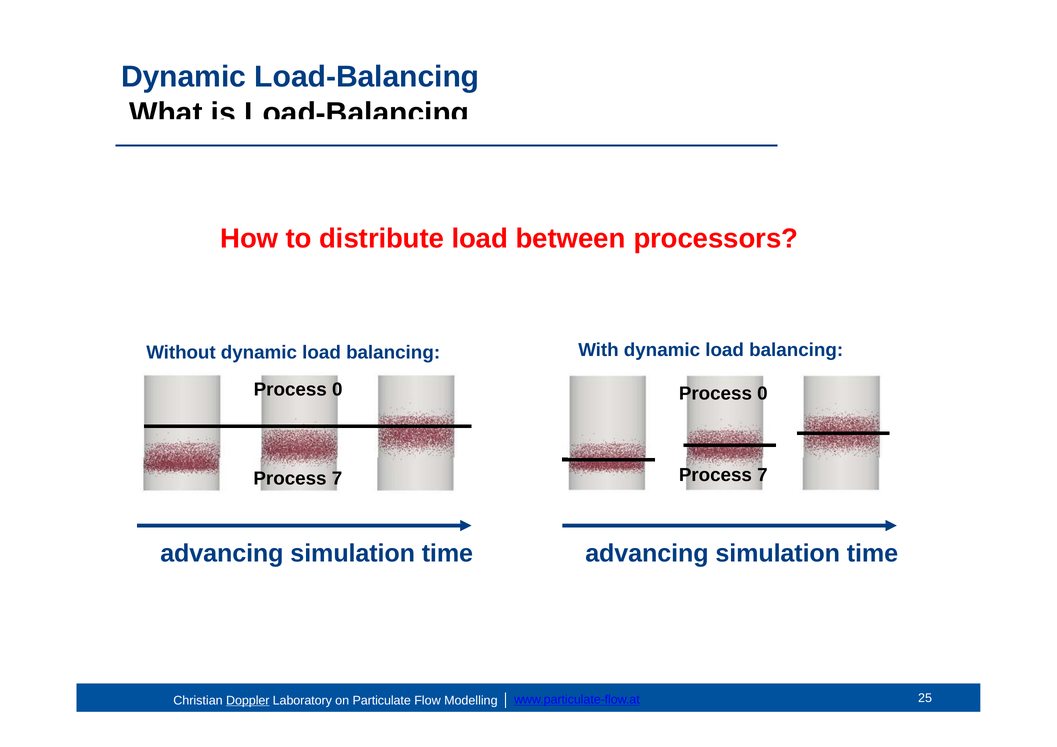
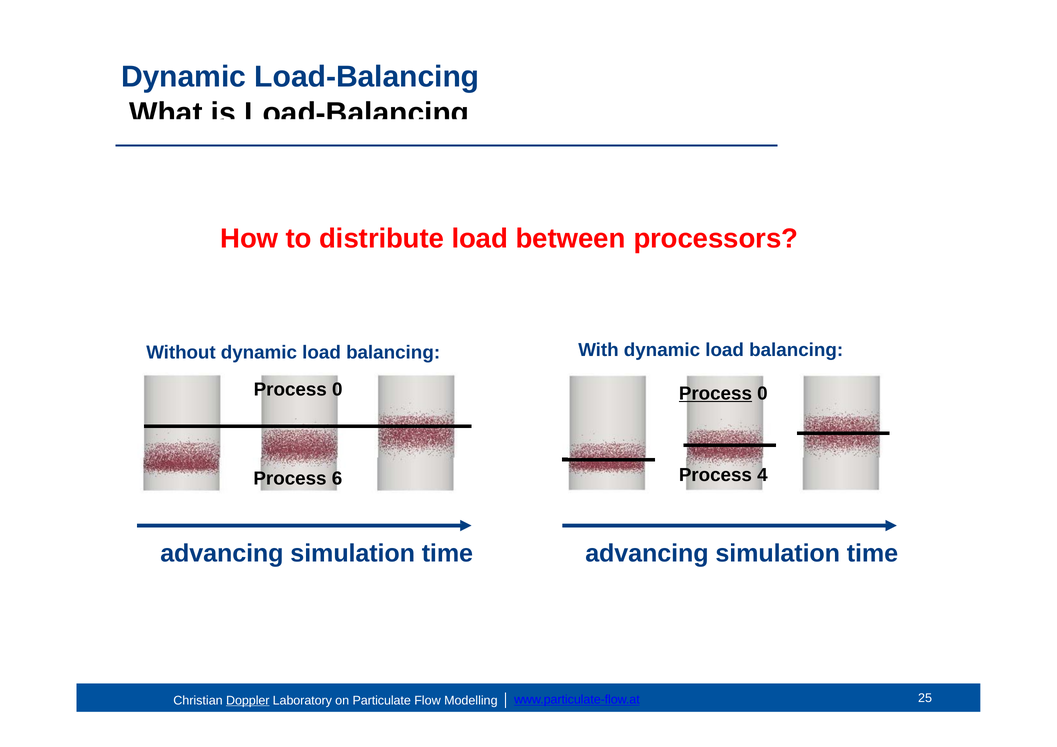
Process at (715, 394) underline: none -> present
7 at (337, 479): 7 -> 6
7 at (762, 475): 7 -> 4
